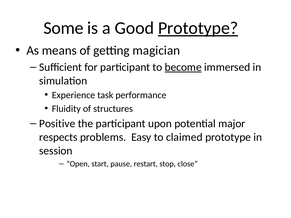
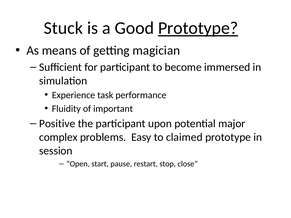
Some: Some -> Stuck
become underline: present -> none
structures: structures -> important
respects: respects -> complex
